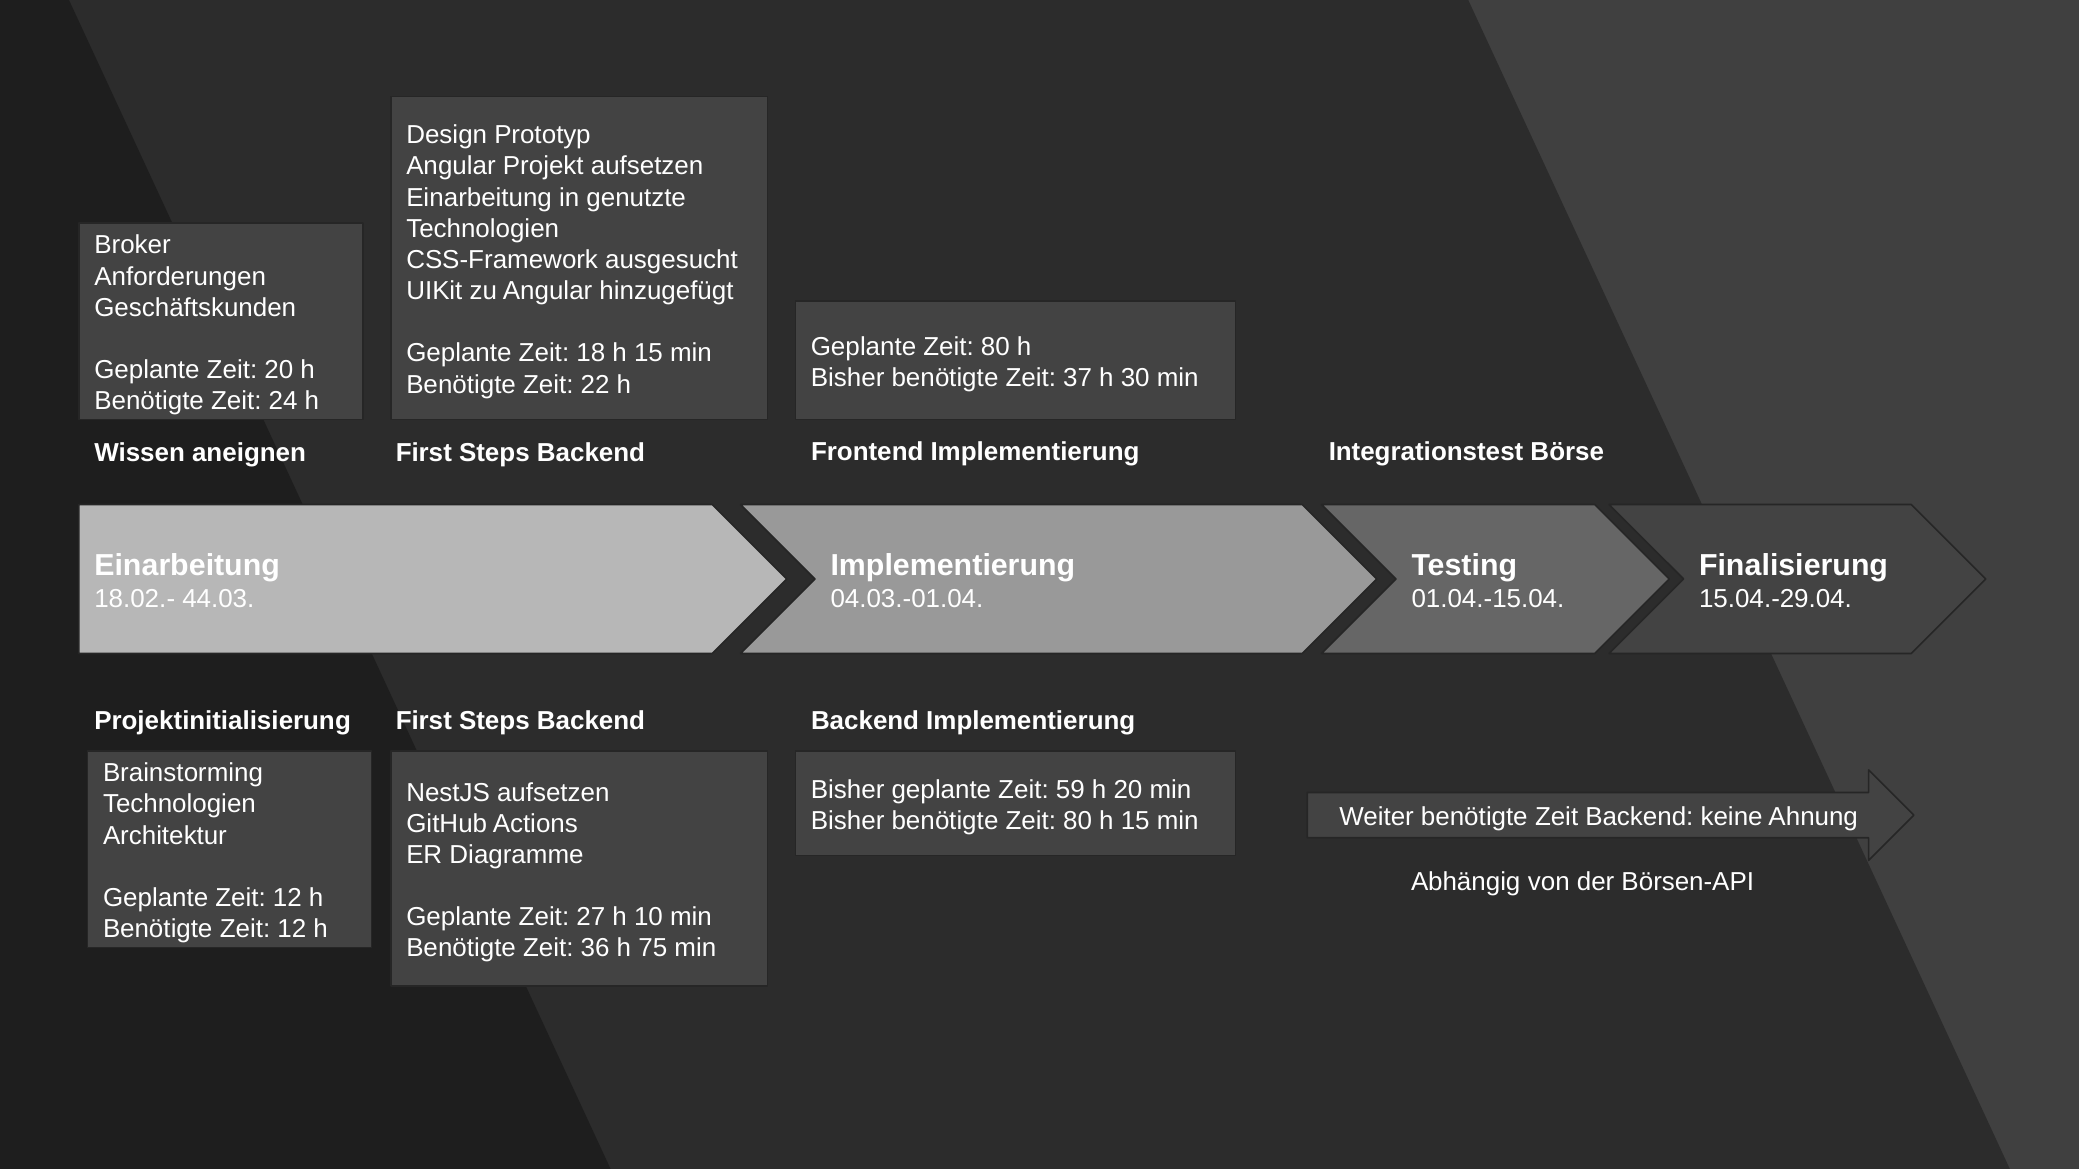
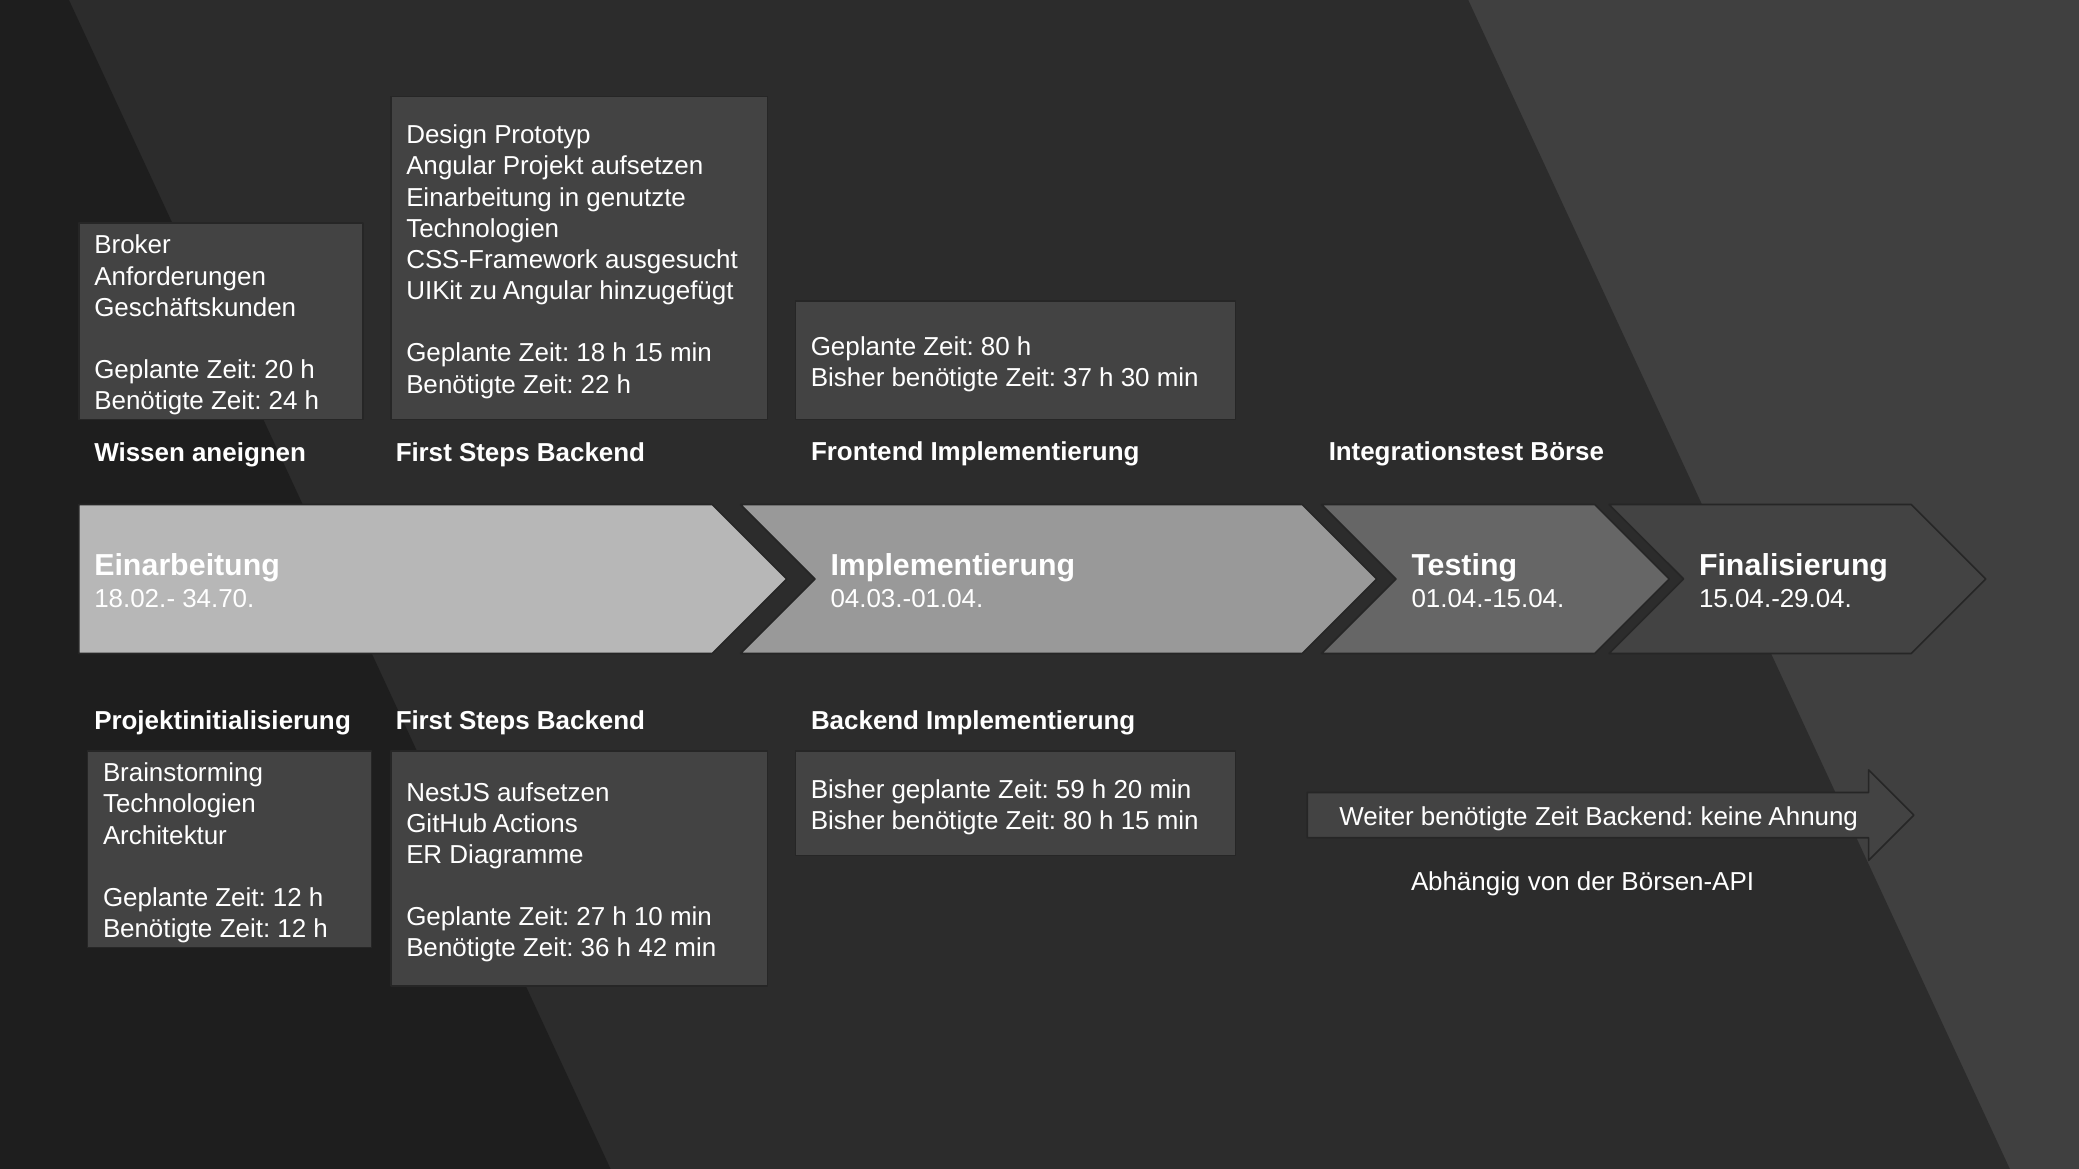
44.03: 44.03 -> 34.70
75: 75 -> 42
